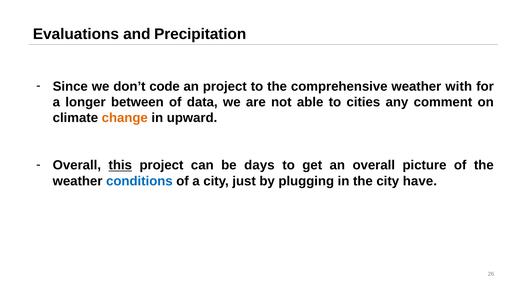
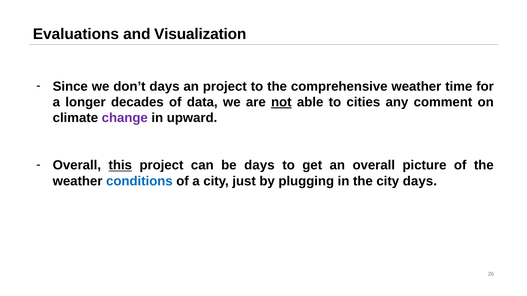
Precipitation: Precipitation -> Visualization
don’t code: code -> days
with: with -> time
between: between -> decades
not underline: none -> present
change colour: orange -> purple
city have: have -> days
